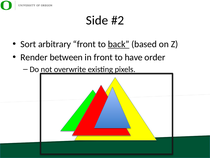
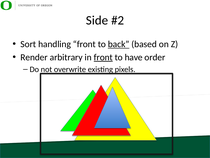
arbitrary: arbitrary -> handling
between: between -> arbitrary
front at (103, 57) underline: none -> present
